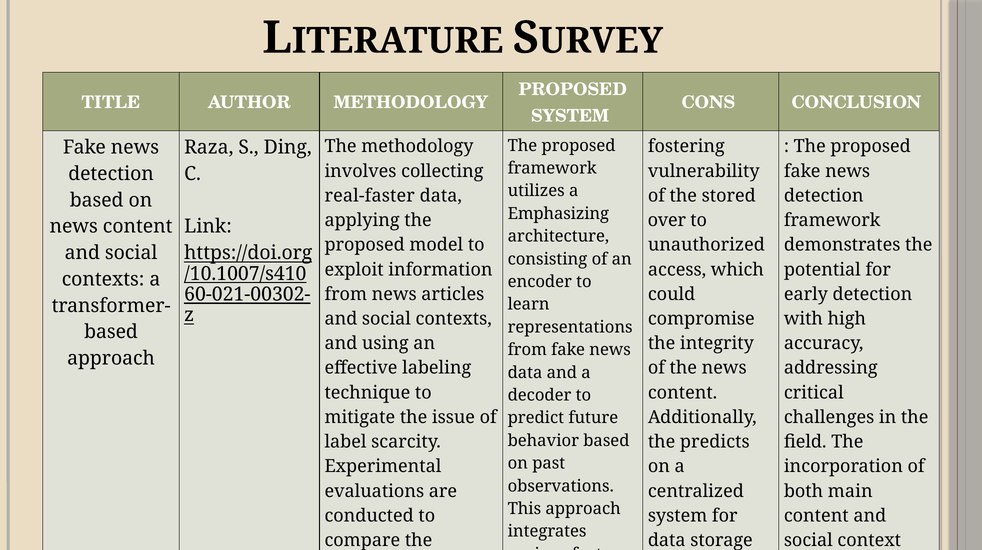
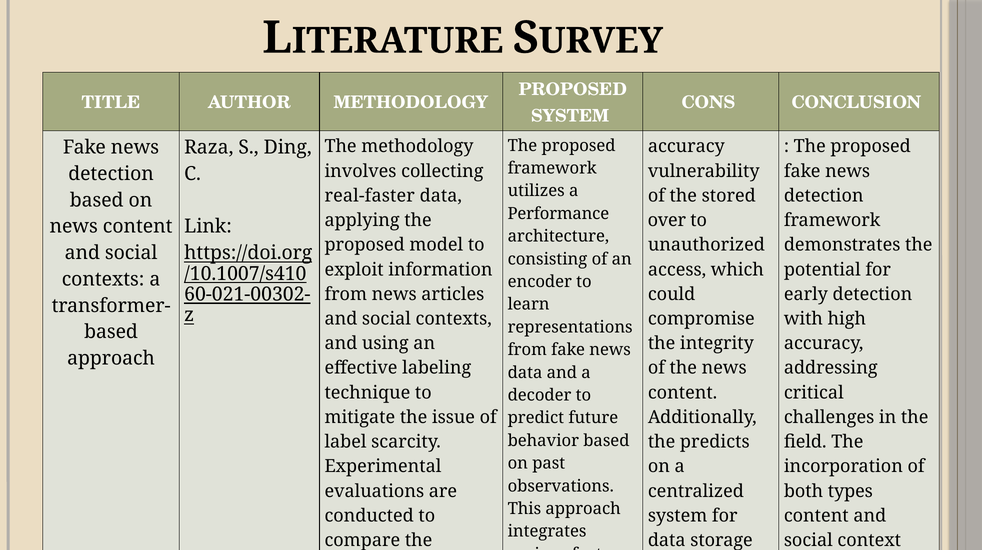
fostering at (686, 147): fostering -> accuracy
Emphasizing at (558, 214): Emphasizing -> Performance
main: main -> types
